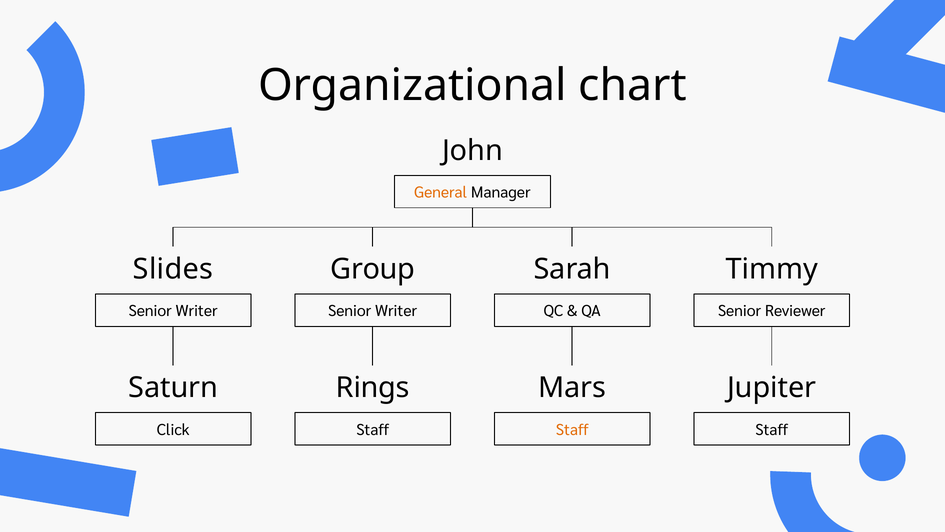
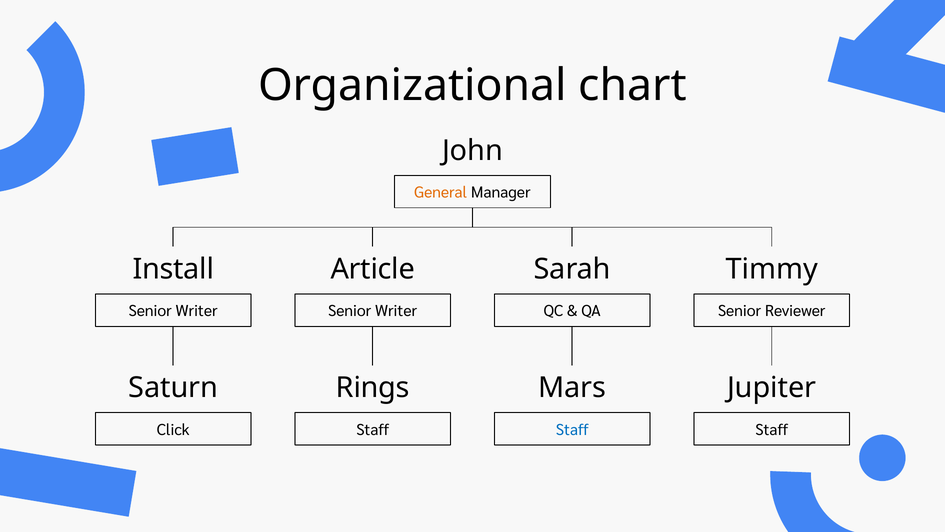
Slides: Slides -> Install
Group: Group -> Article
Staff at (572, 430) colour: orange -> blue
